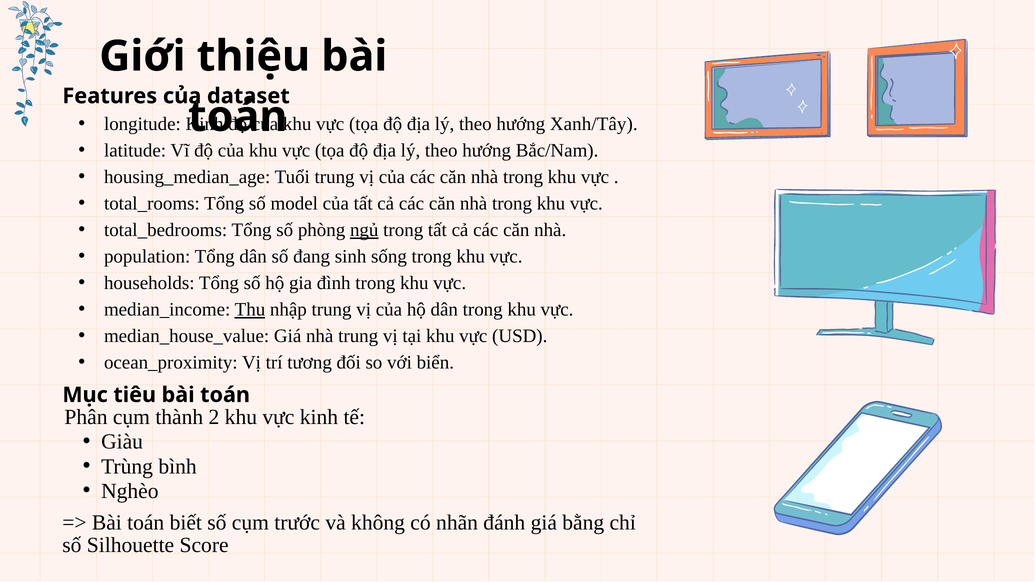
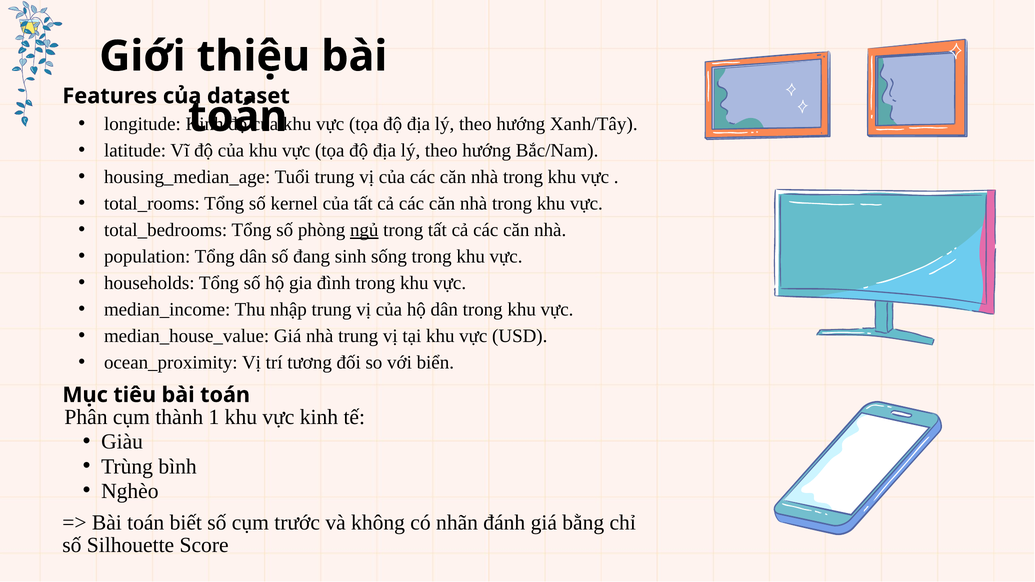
model: model -> kernel
Thu underline: present -> none
2: 2 -> 1
